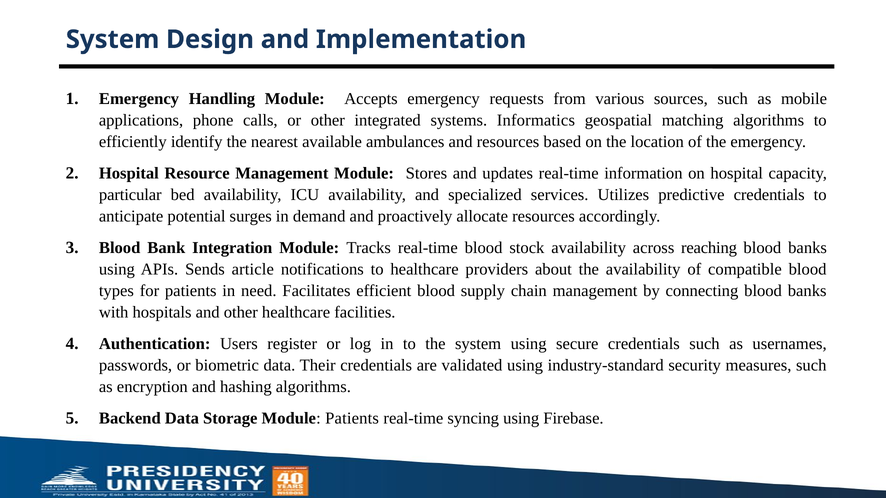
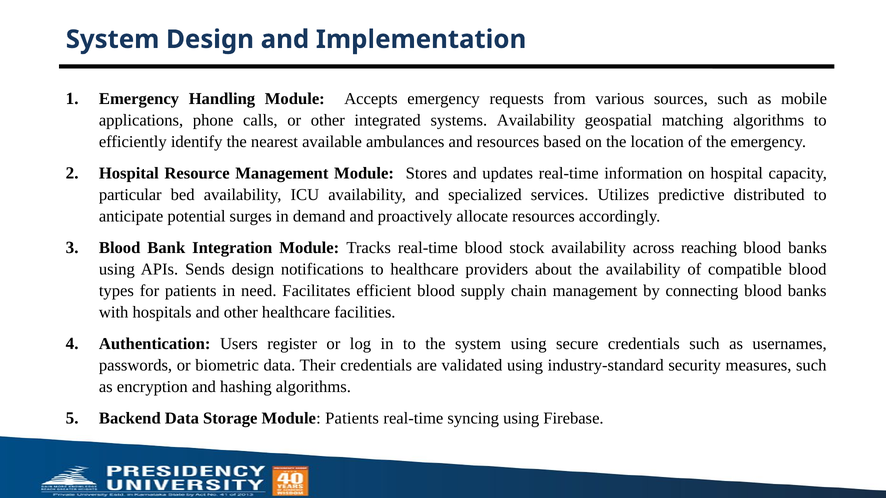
systems Informatics: Informatics -> Availability
predictive credentials: credentials -> distributed
Sends article: article -> design
